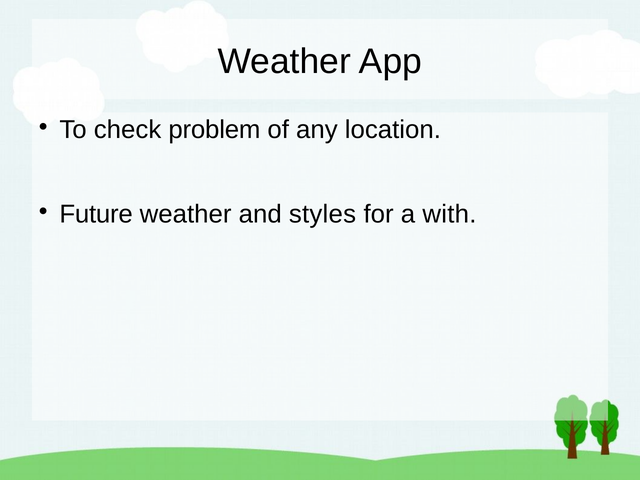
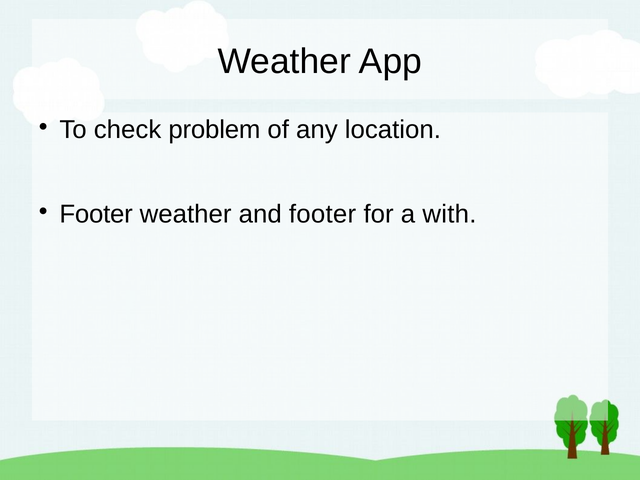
Future at (96, 214): Future -> Footer
and styles: styles -> footer
